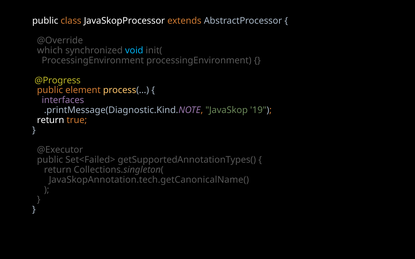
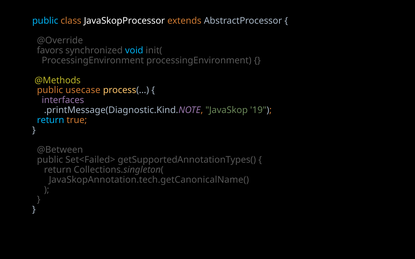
public at (45, 21) colour: white -> light blue
which: which -> favors
@Progress: @Progress -> @Methods
element: element -> usecase
return at (51, 120) colour: white -> light blue
@Executor: @Executor -> @Between
